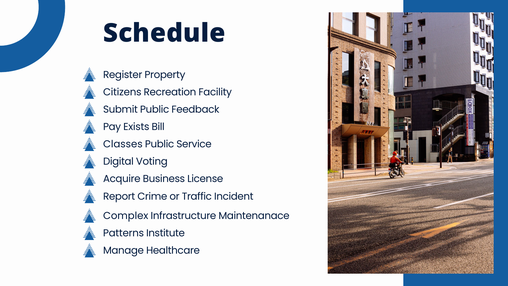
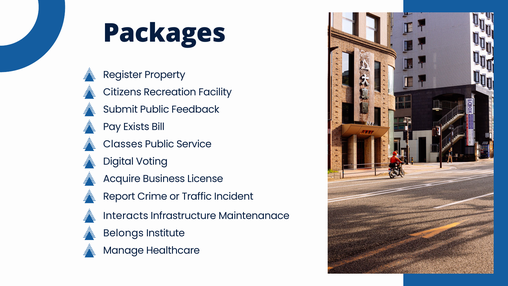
Schedule: Schedule -> Packages
Complex: Complex -> Interacts
Patterns: Patterns -> Belongs
